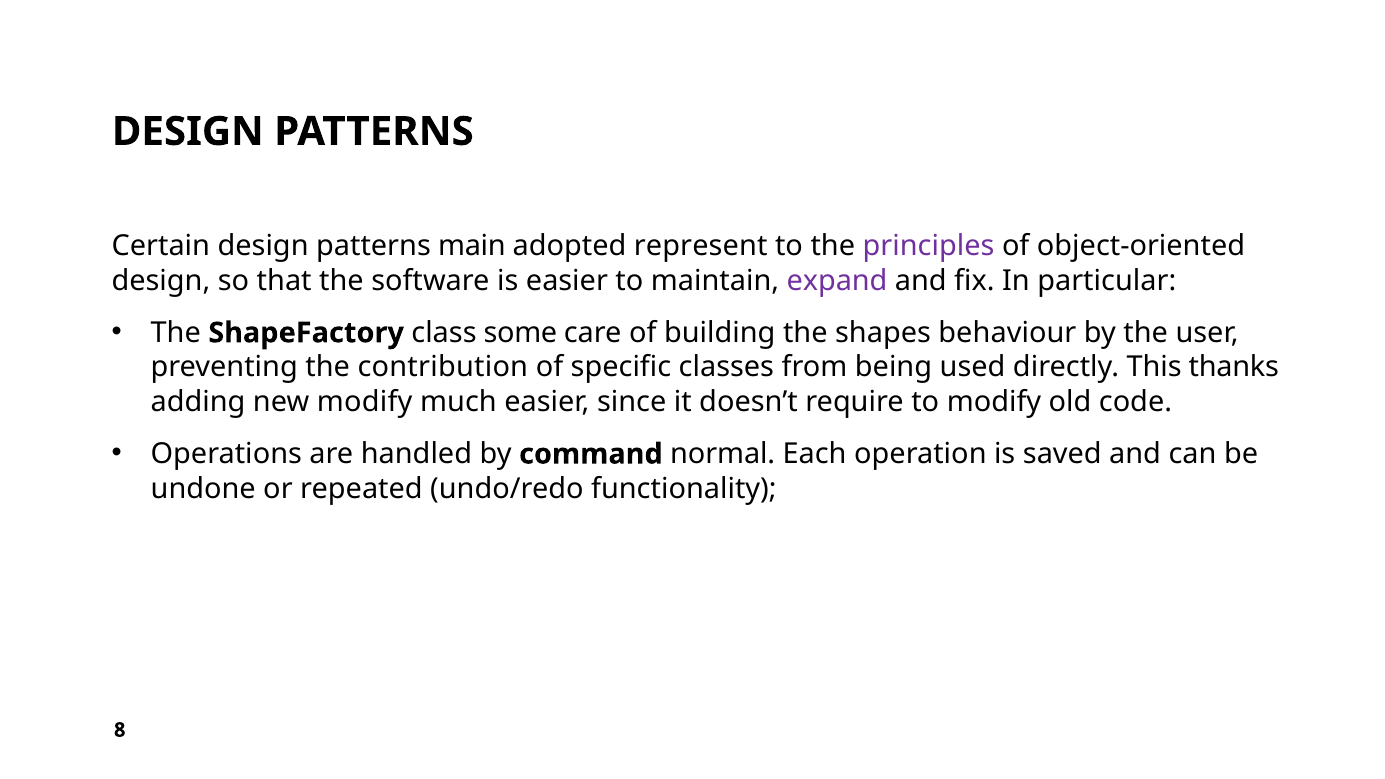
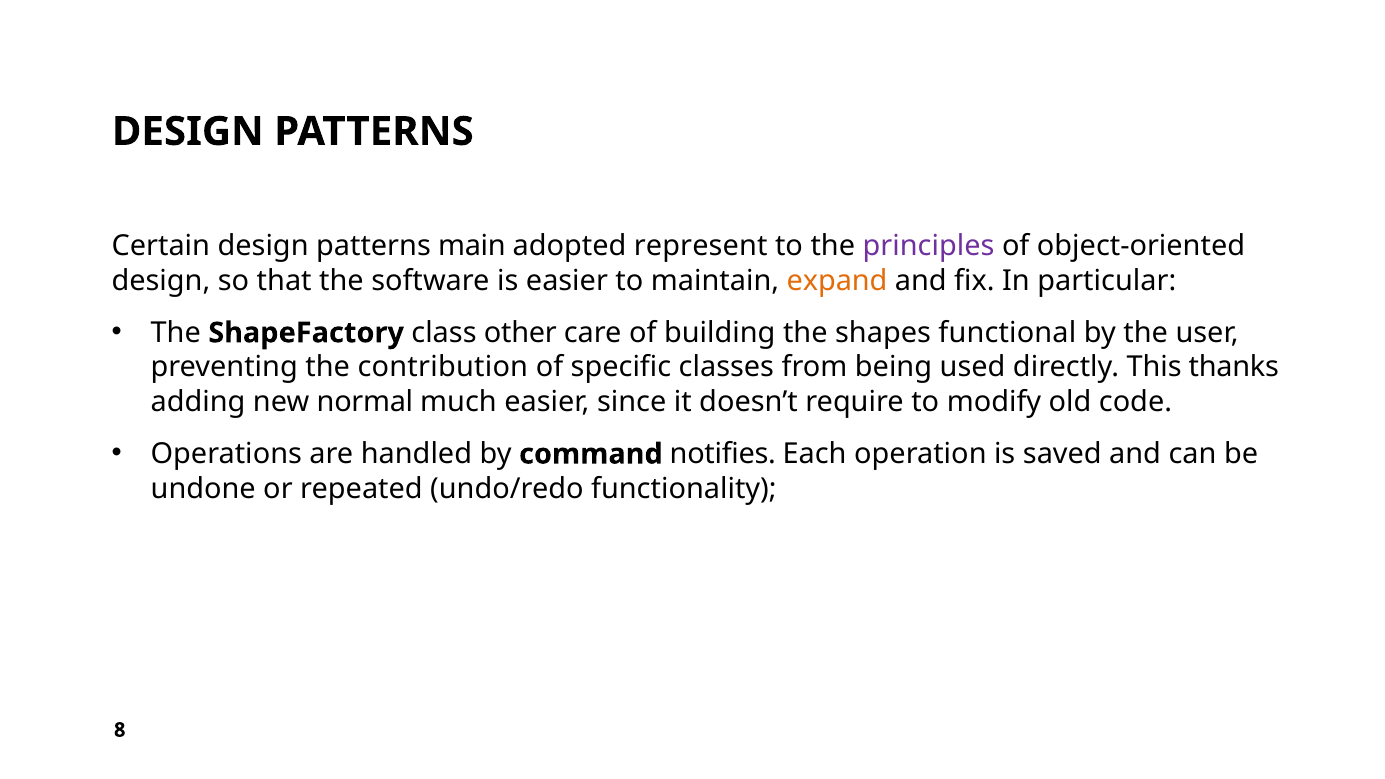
expand colour: purple -> orange
some: some -> other
behaviour: behaviour -> functional
new modify: modify -> normal
normal: normal -> notifies
